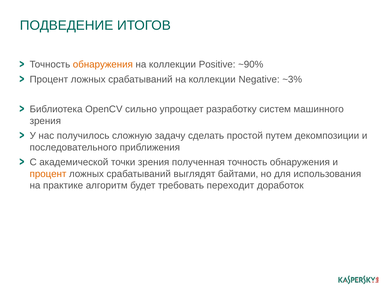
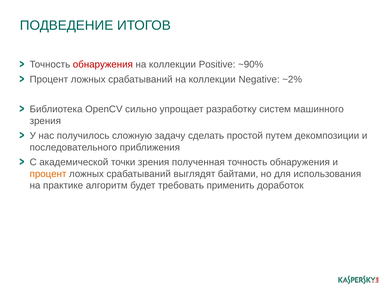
обнаружения at (103, 65) colour: orange -> red
~3%: ~3% -> ~2%
переходит: переходит -> применить
